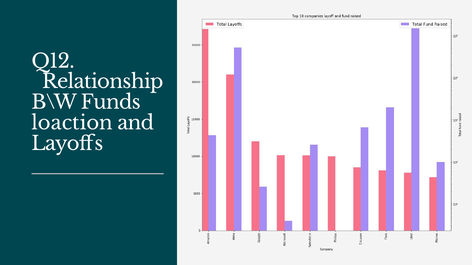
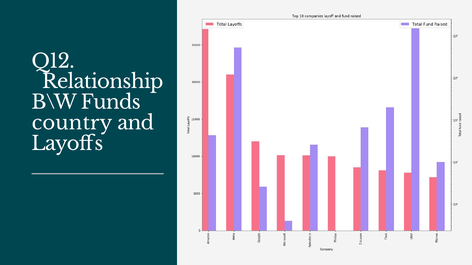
loaction: loaction -> country
